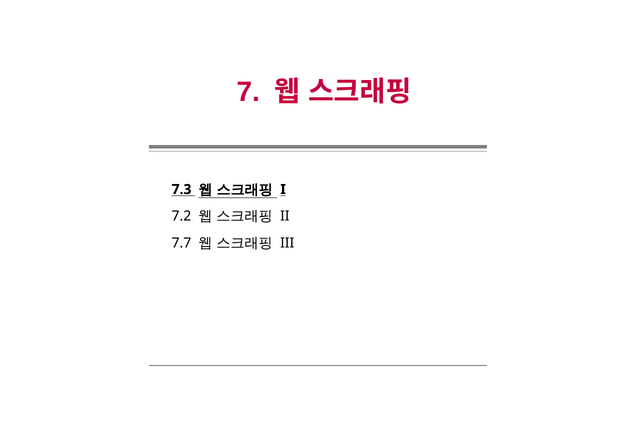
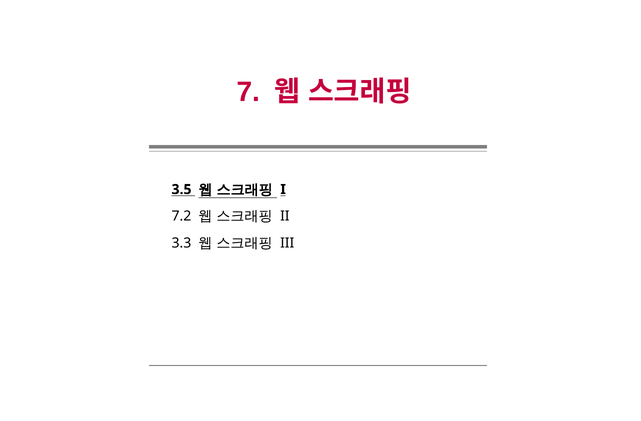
7.3: 7.3 -> 3.5
7.7: 7.7 -> 3.3
